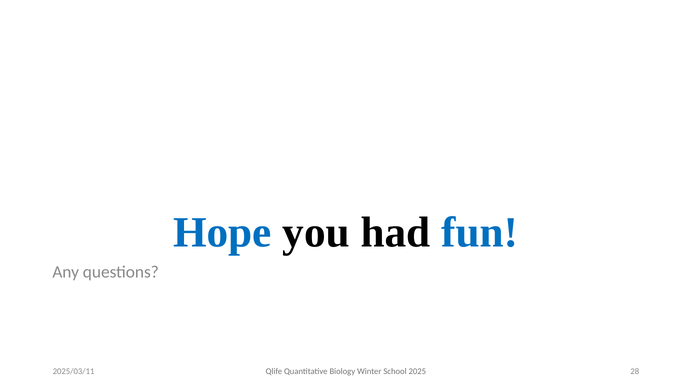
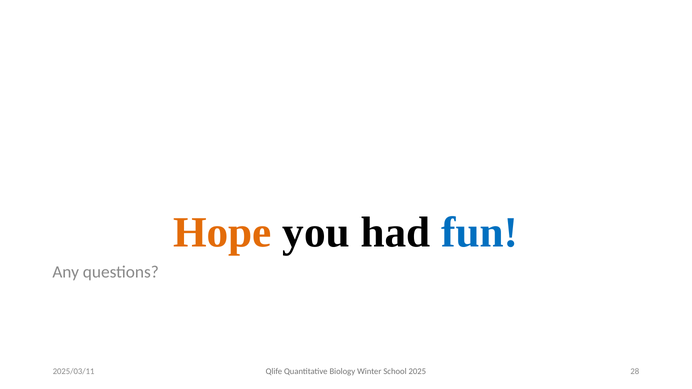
Hope colour: blue -> orange
